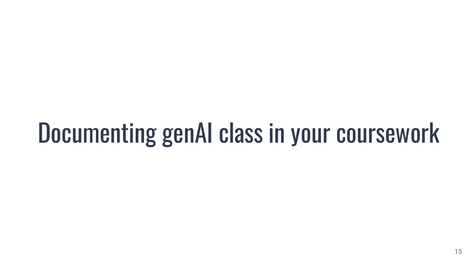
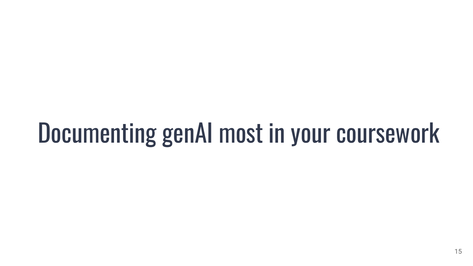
class: class -> most
